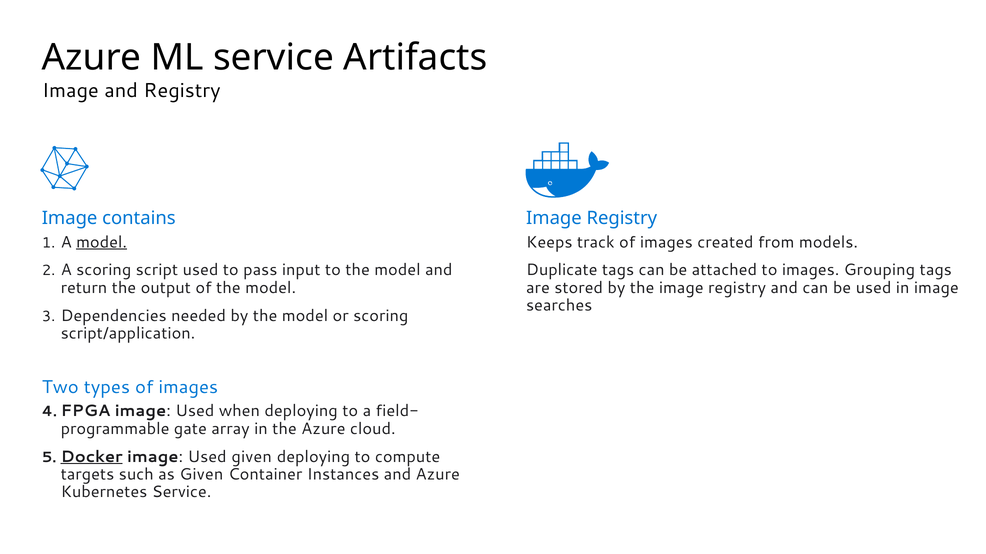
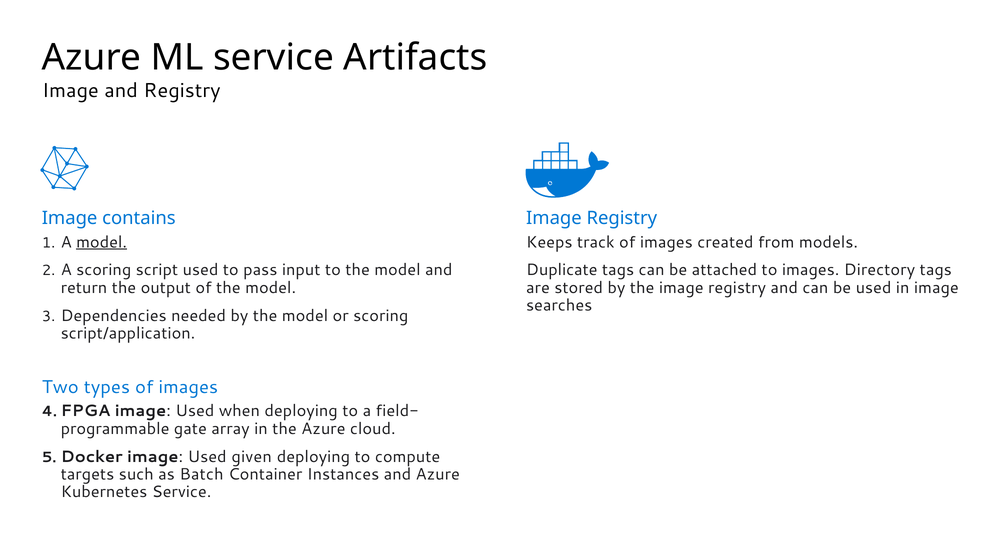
Grouping: Grouping -> Directory
Docker underline: present -> none
as Given: Given -> Batch
